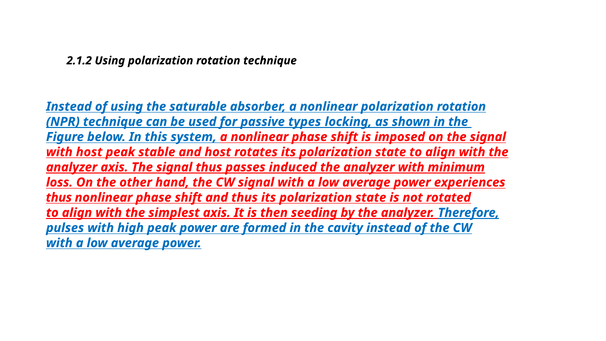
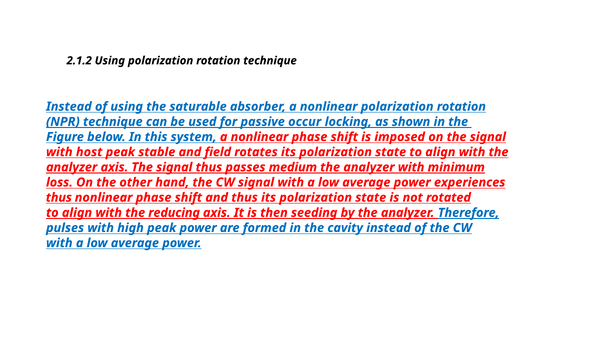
types: types -> occur
and host: host -> field
induced: induced -> medium
simplest: simplest -> reducing
